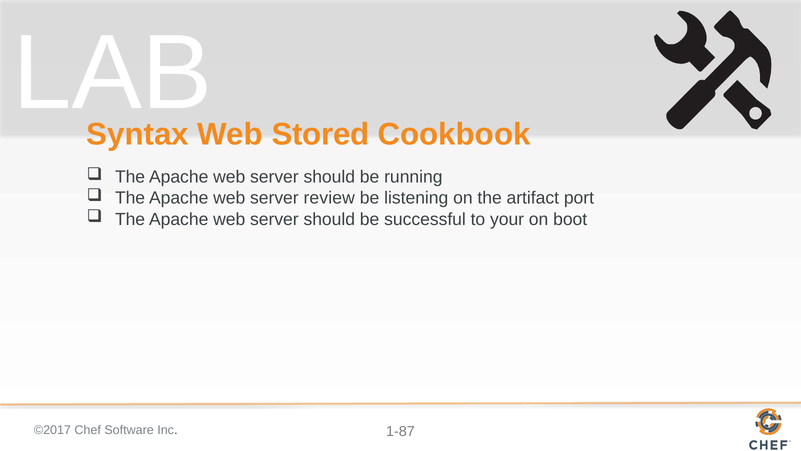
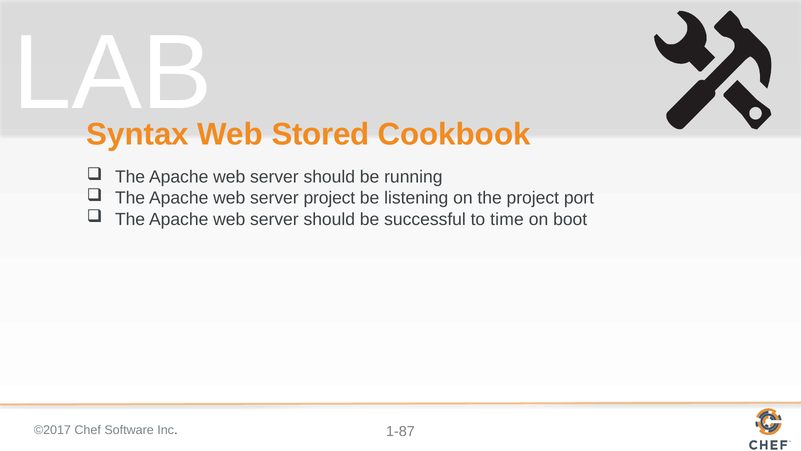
server review: review -> project
the artifact: artifact -> project
your: your -> time
